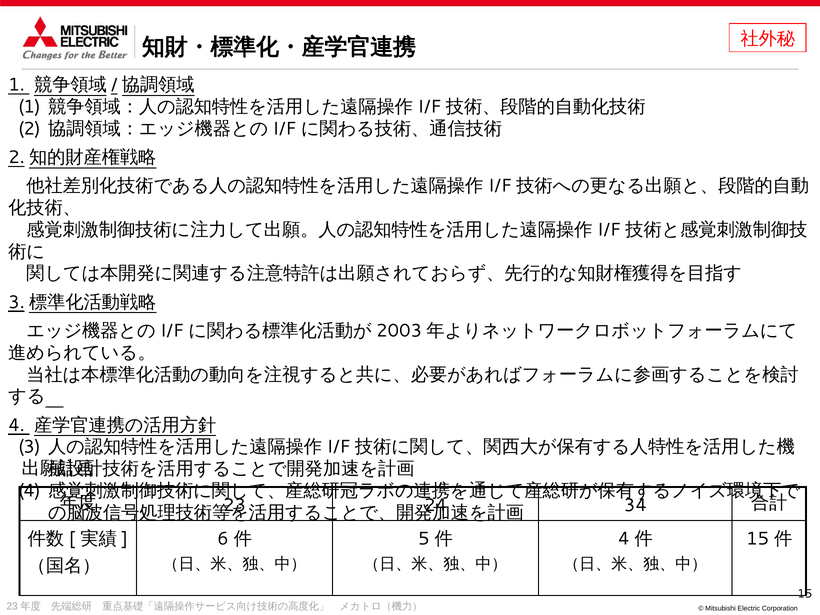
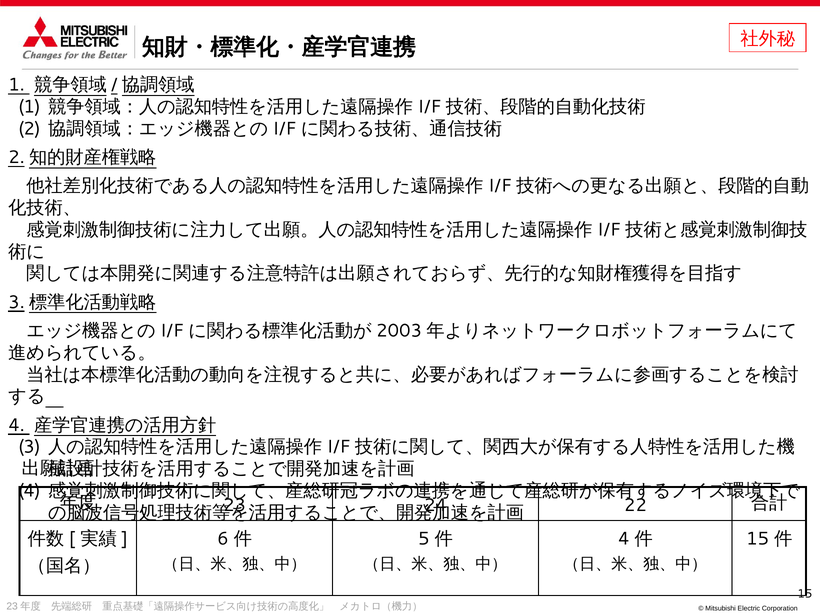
34: 34 -> 22
